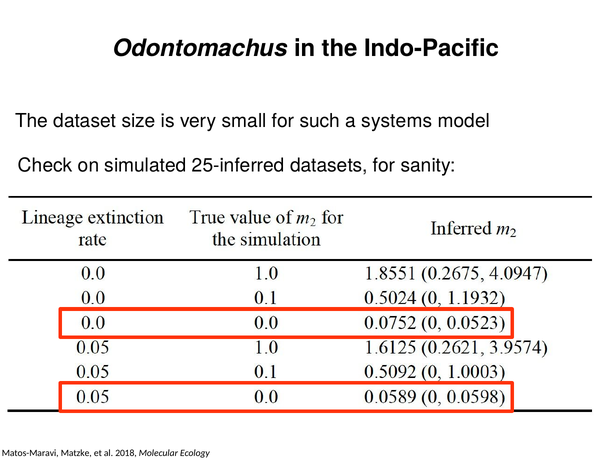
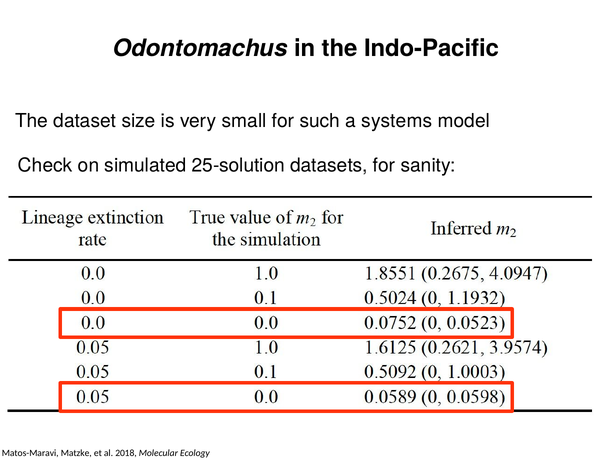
25-inferred: 25-inferred -> 25-solution
